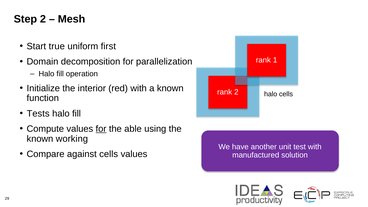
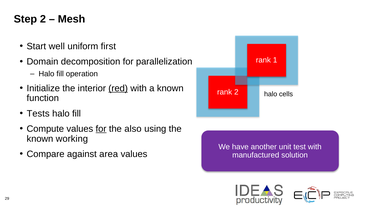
true: true -> well
red underline: none -> present
able: able -> also
against cells: cells -> area
